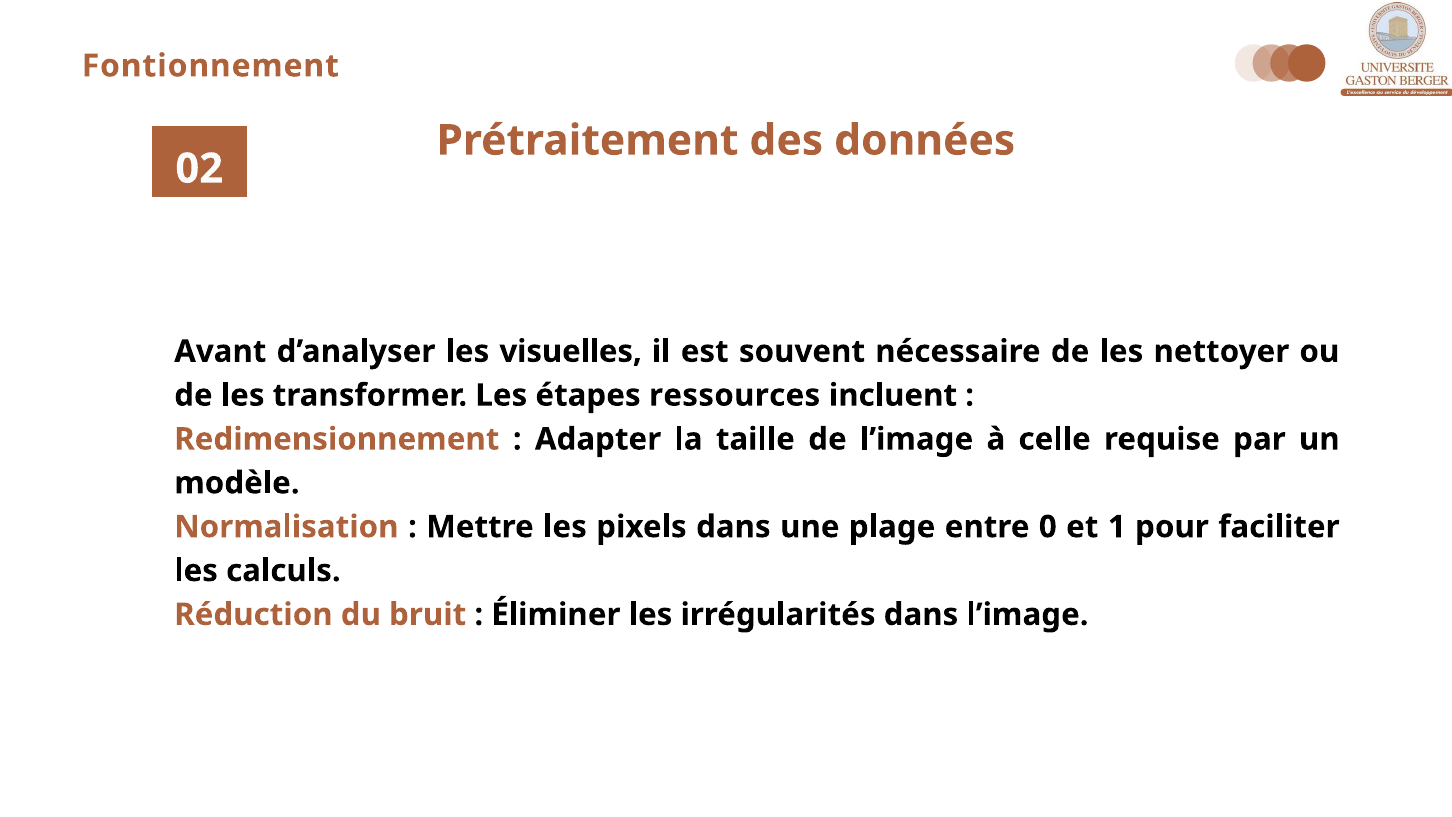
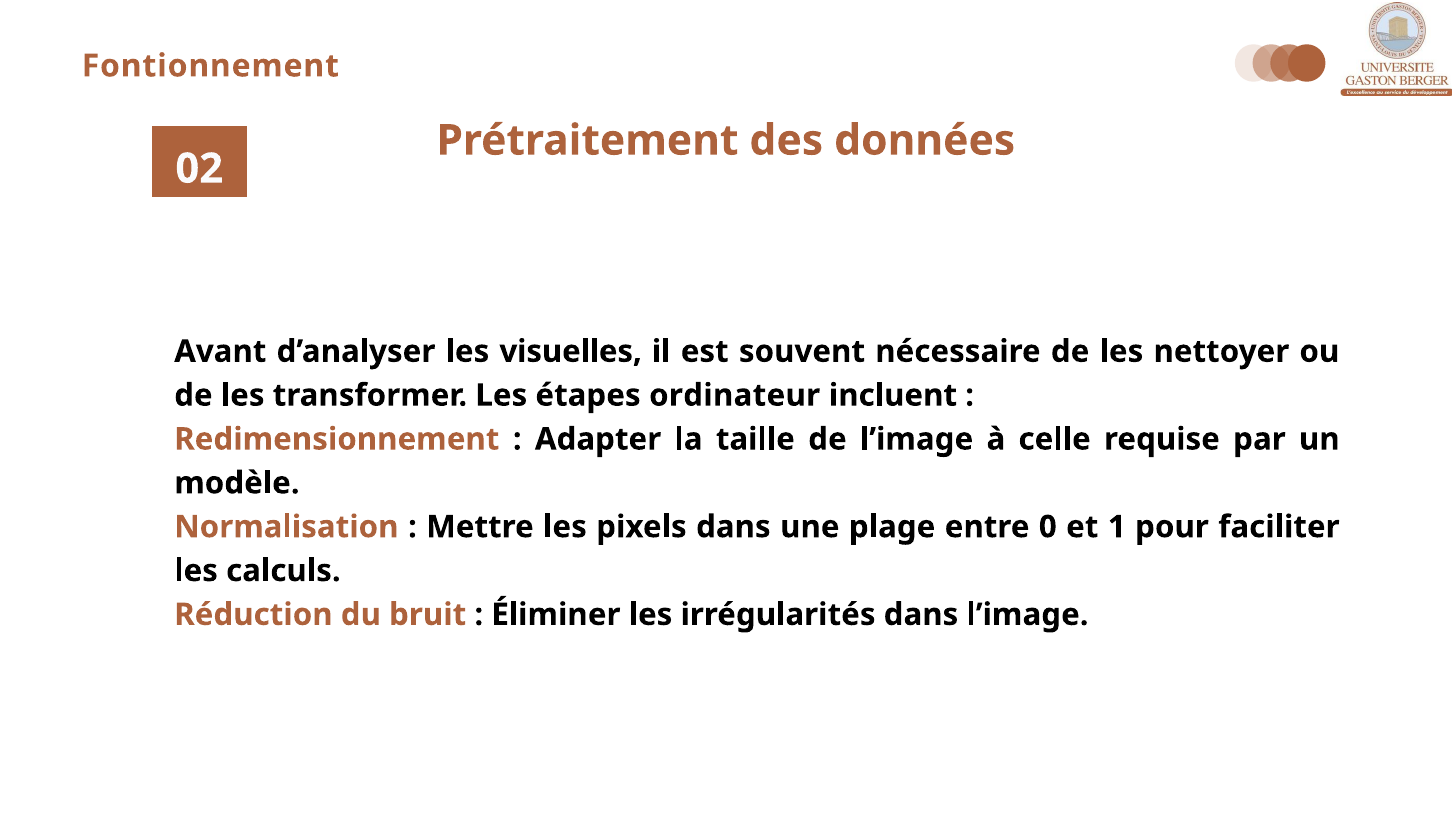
ressources: ressources -> ordinateur
